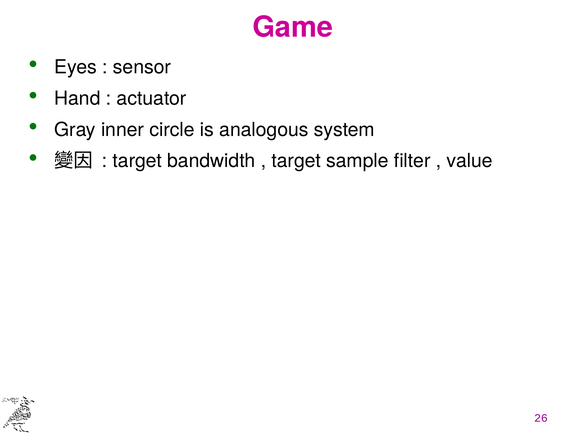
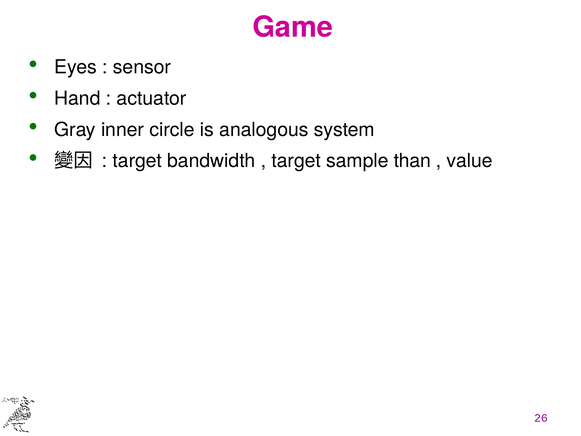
filter: filter -> than
